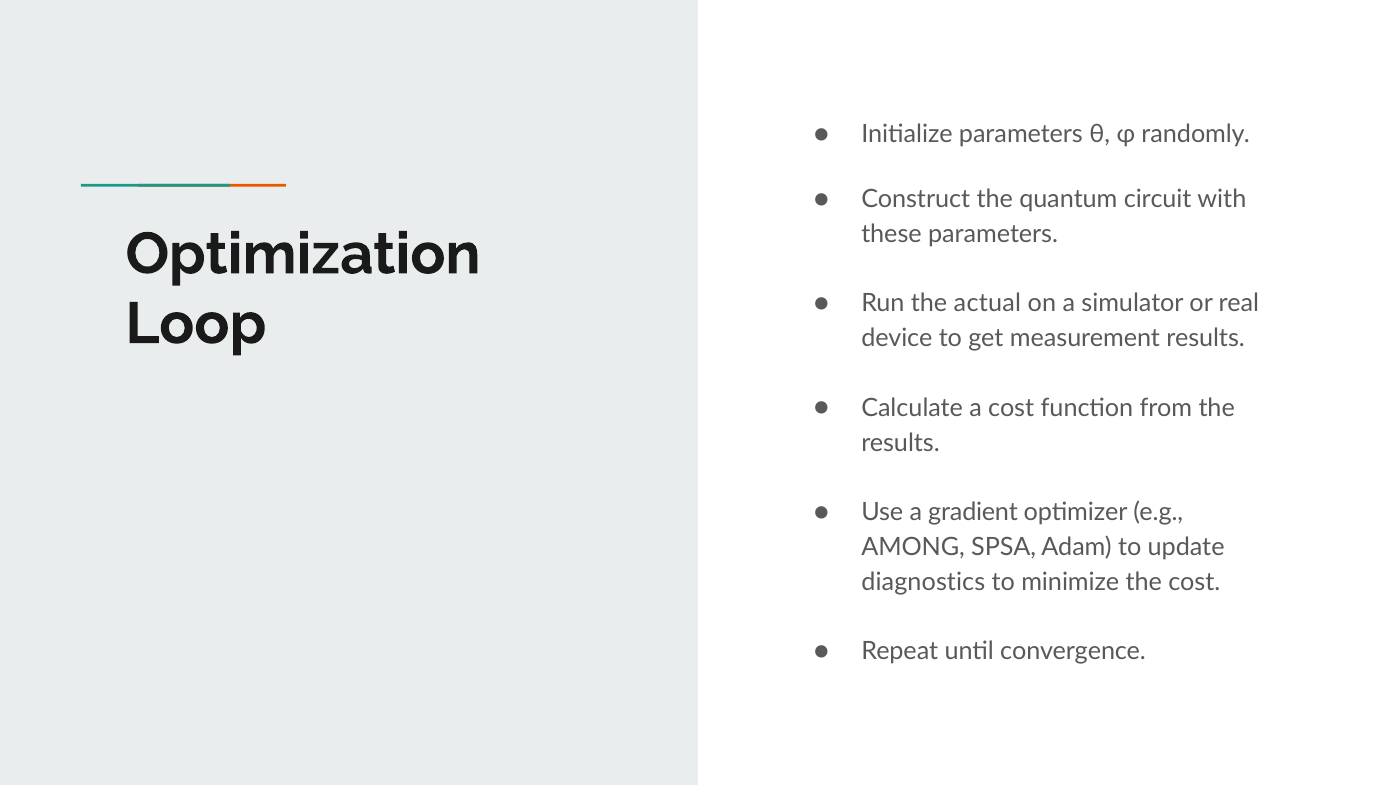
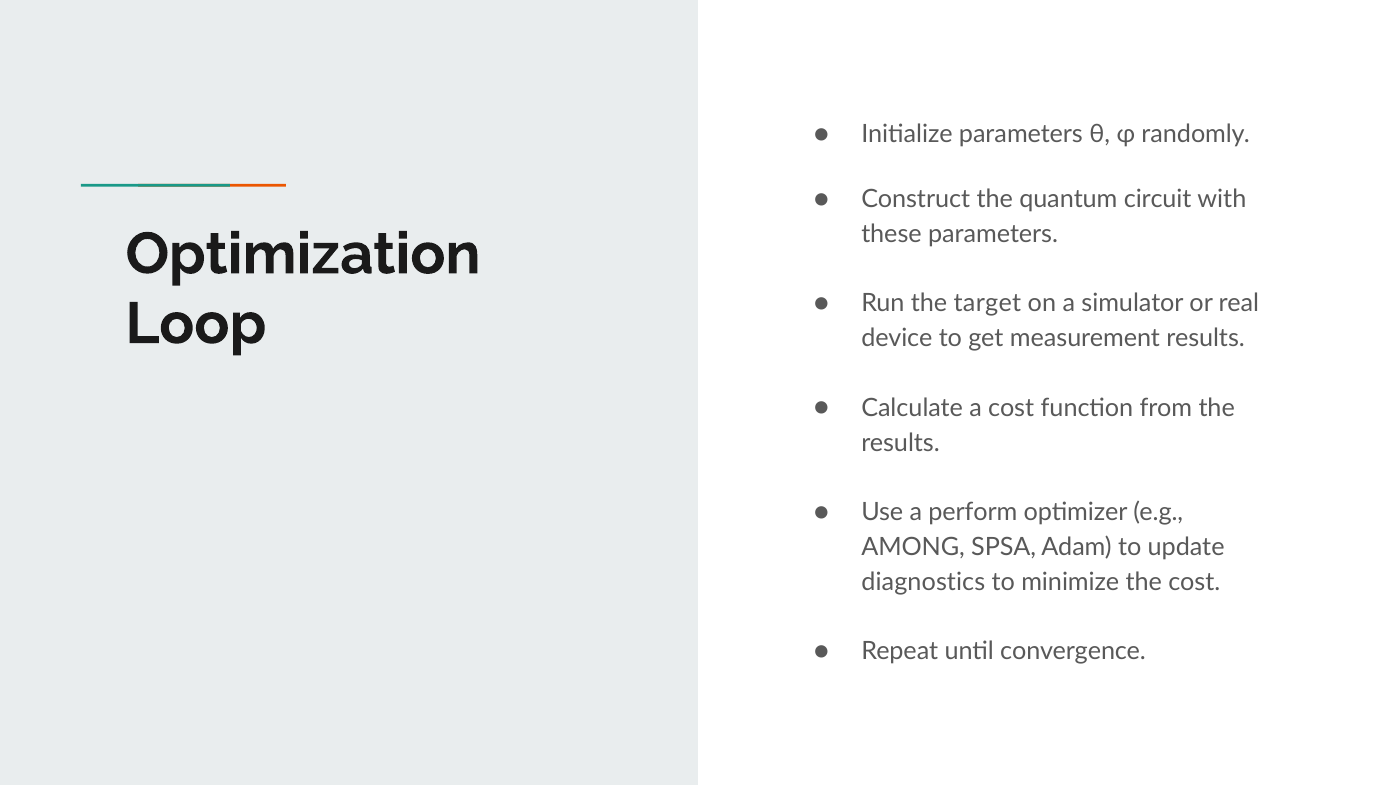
actual: actual -> target
gradient: gradient -> perform
